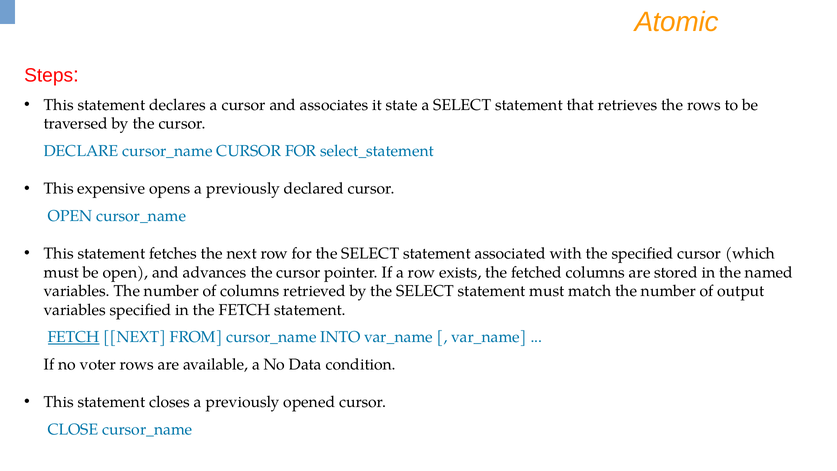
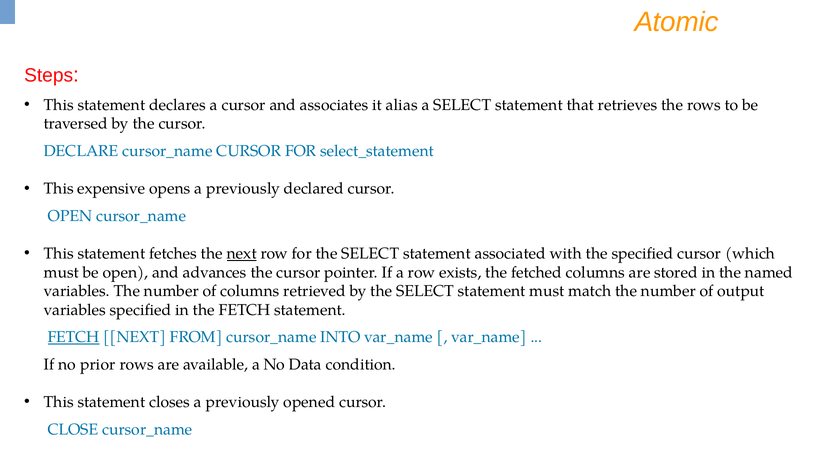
state: state -> alias
next at (242, 253) underline: none -> present
voter: voter -> prior
